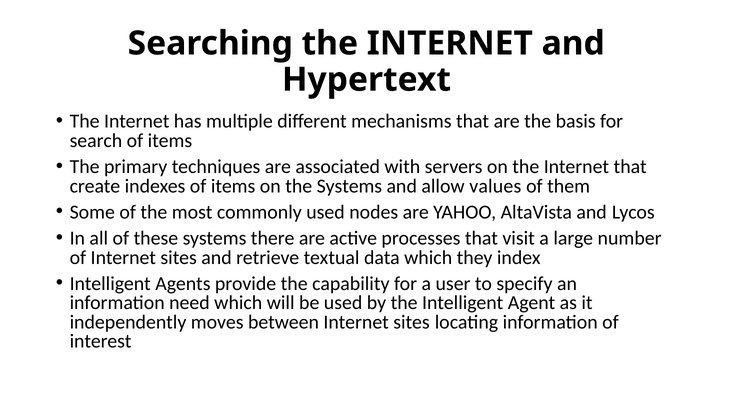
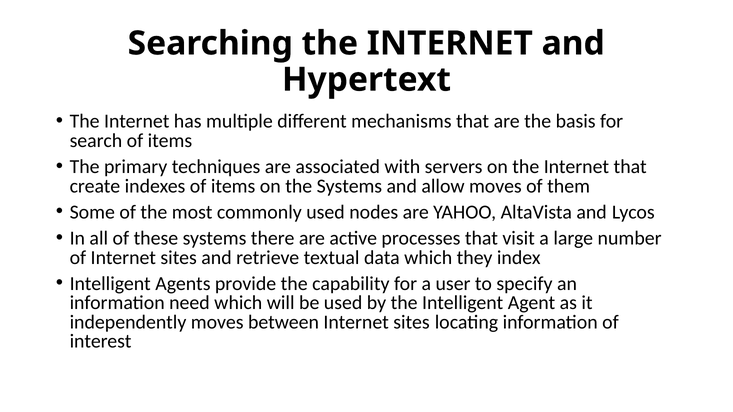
allow values: values -> moves
